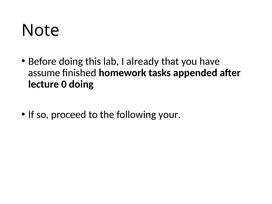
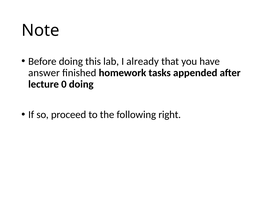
assume: assume -> answer
your: your -> right
